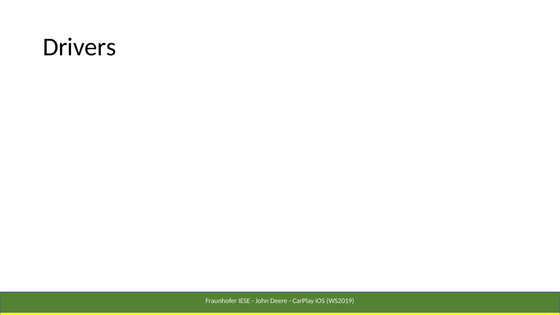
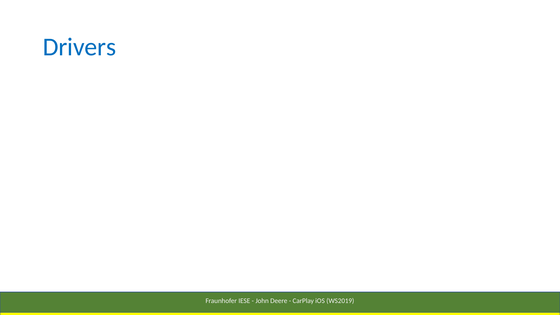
Drivers colour: black -> blue
